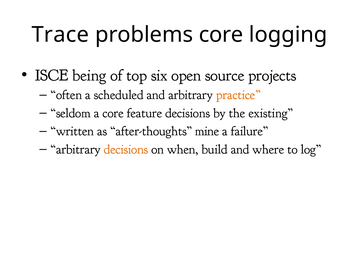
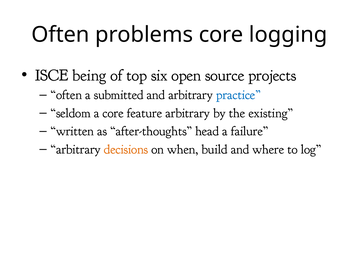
Trace at (60, 35): Trace -> Often
scheduled: scheduled -> submitted
practice colour: orange -> blue
feature decisions: decisions -> arbitrary
mine: mine -> head
